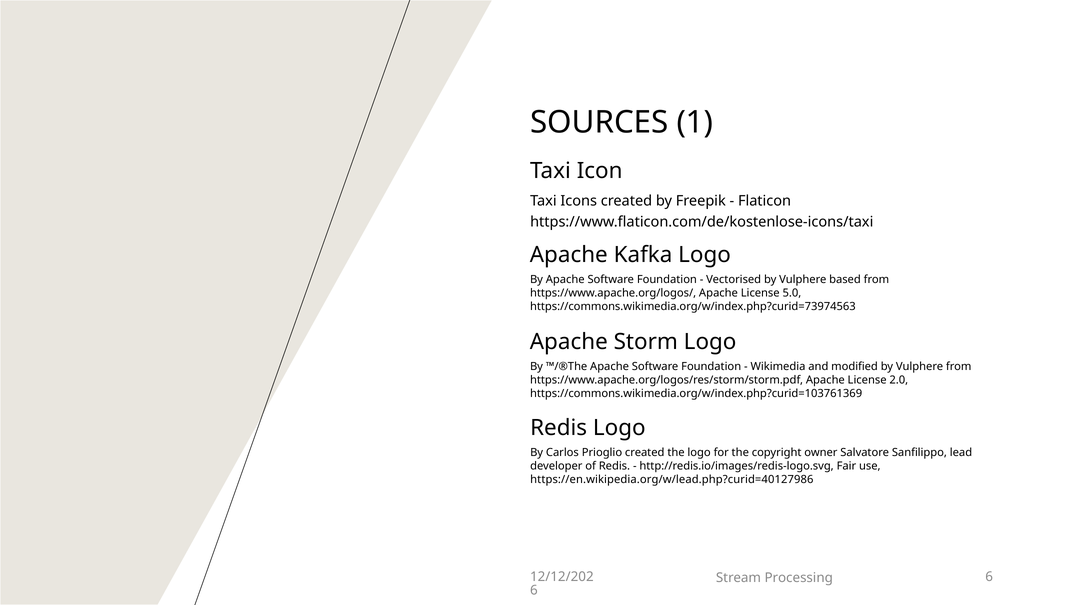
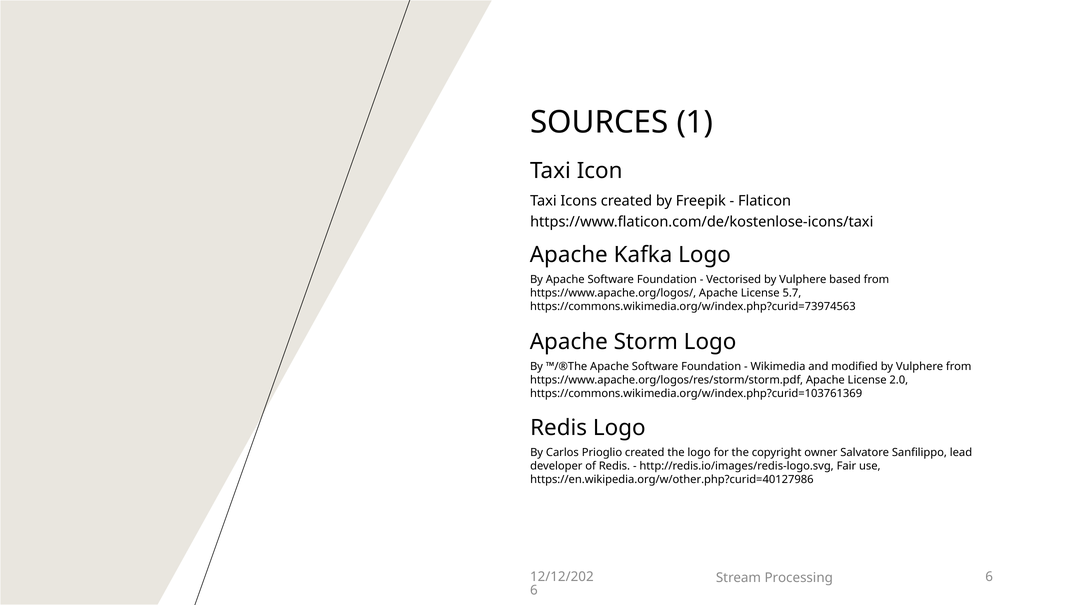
5.0: 5.0 -> 5.7
https://en.wikipedia.org/w/lead.php?curid=40127986: https://en.wikipedia.org/w/lead.php?curid=40127986 -> https://en.wikipedia.org/w/other.php?curid=40127986
